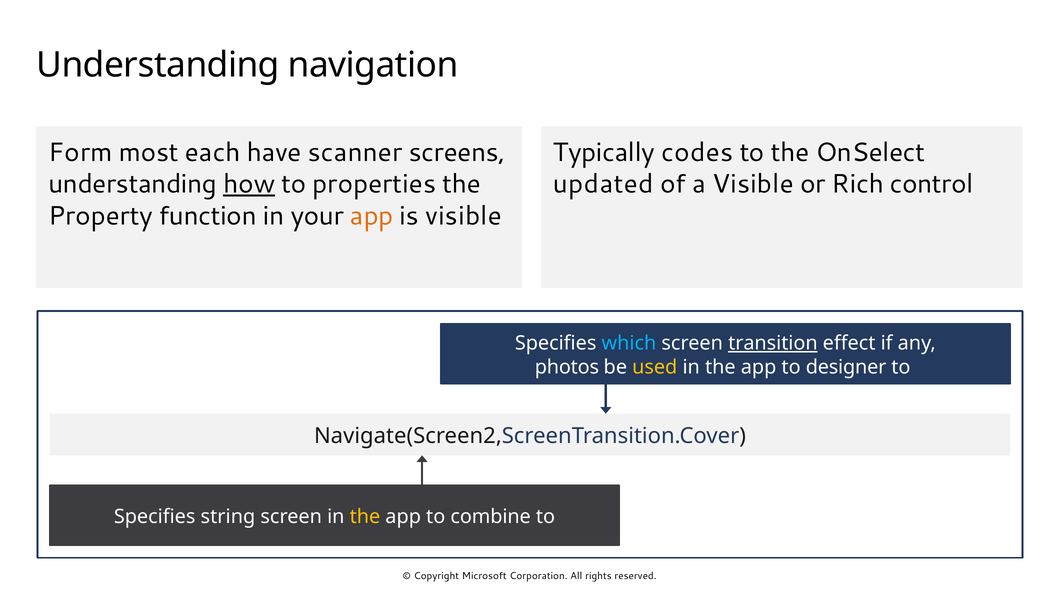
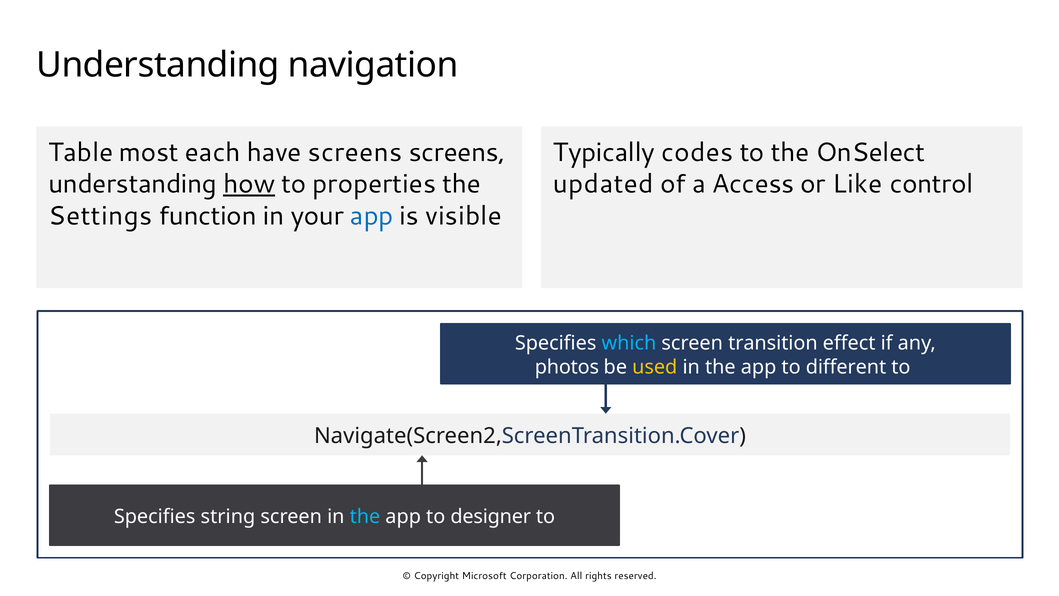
Form: Form -> Table
have scanner: scanner -> screens
a Visible: Visible -> Access
Rich: Rich -> Like
Property: Property -> Settings
app at (372, 216) colour: orange -> blue
transition underline: present -> none
designer: designer -> different
the at (365, 516) colour: yellow -> light blue
combine: combine -> designer
